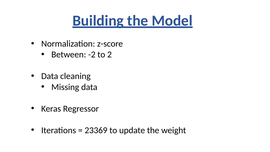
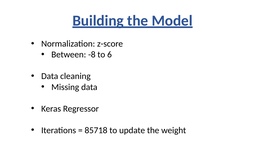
-2: -2 -> -8
2: 2 -> 6
23369: 23369 -> 85718
